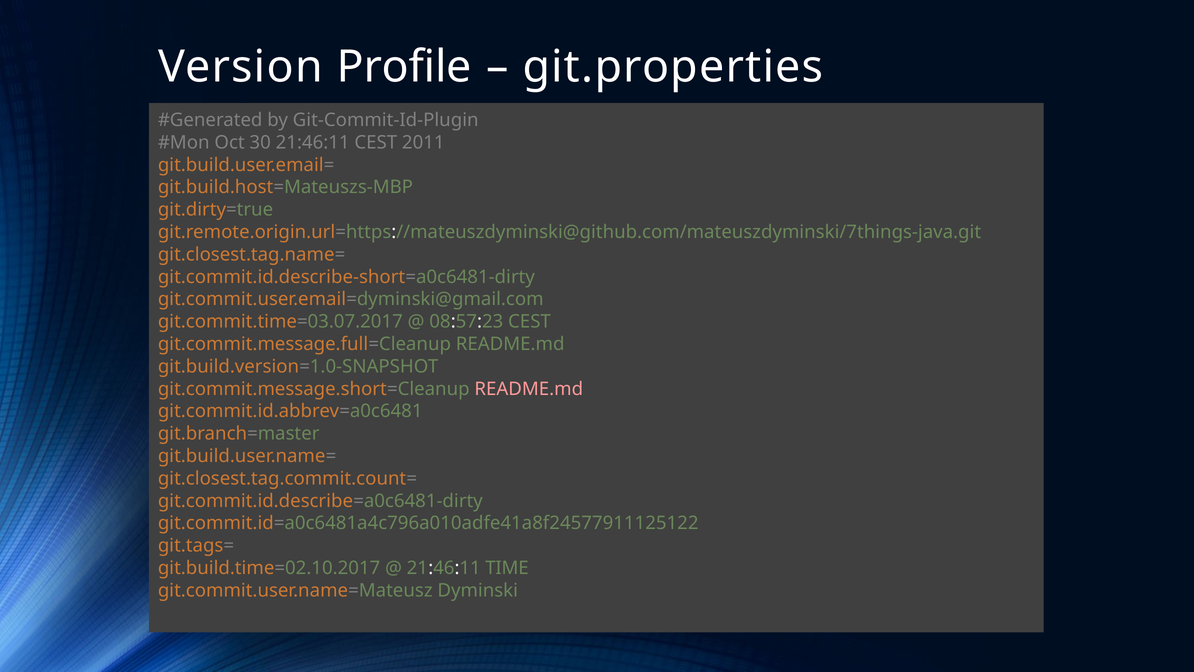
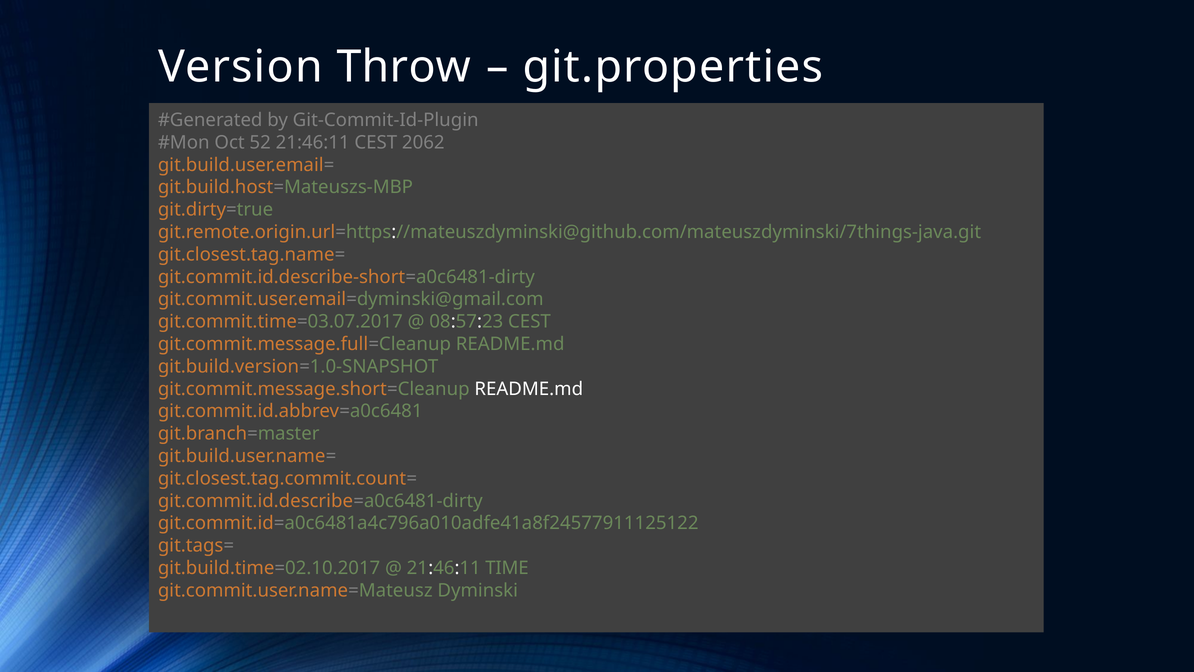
Profile: Profile -> Throw
30: 30 -> 52
2011: 2011 -> 2062
README.md at (529, 389) colour: pink -> white
